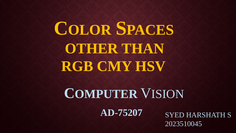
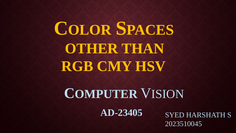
AD-75207: AD-75207 -> AD-23405
